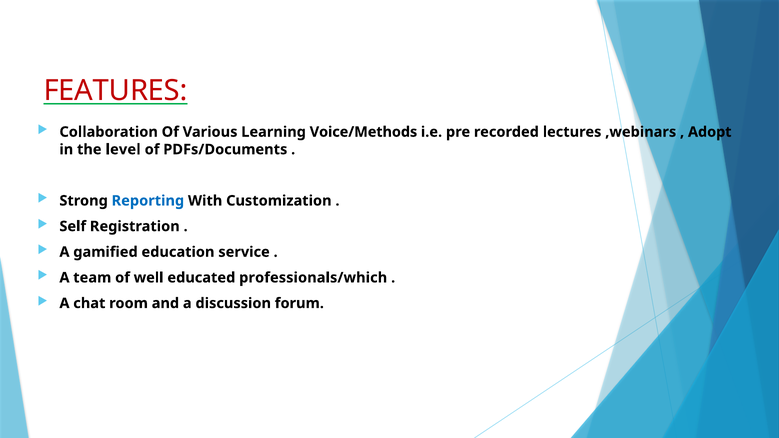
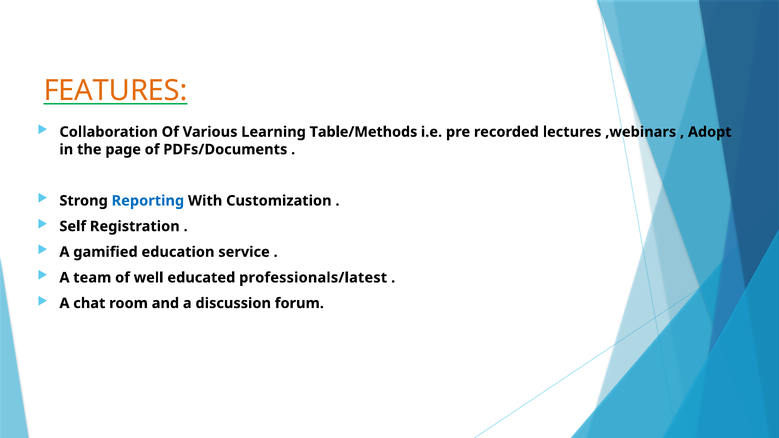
FEATURES colour: red -> orange
Voice/Methods: Voice/Methods -> Table/Methods
level: level -> page
professionals/which: professionals/which -> professionals/latest
